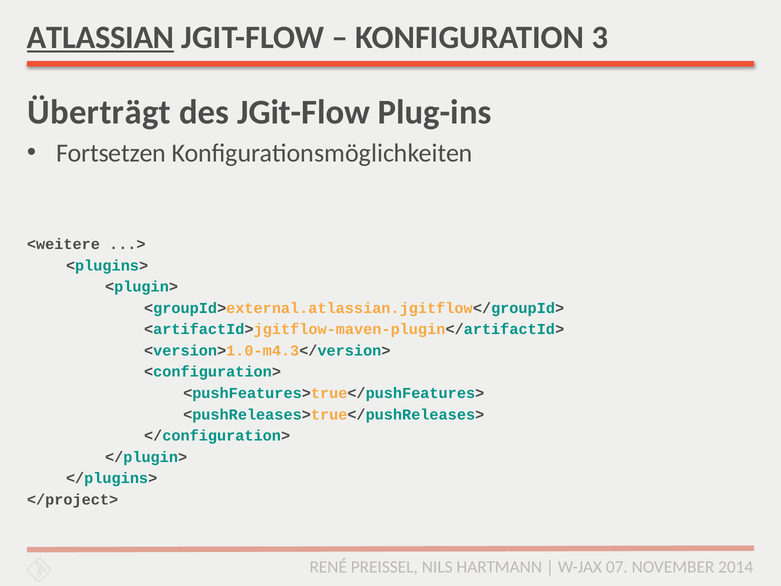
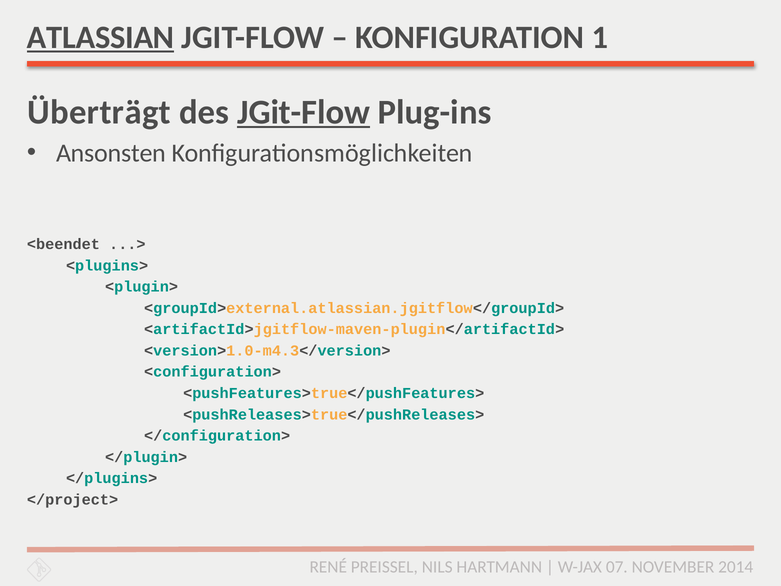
3: 3 -> 1
JGit-Flow at (304, 112) underline: none -> present
Fortsetzen: Fortsetzen -> Ansonsten
<weitere: <weitere -> <beendet
